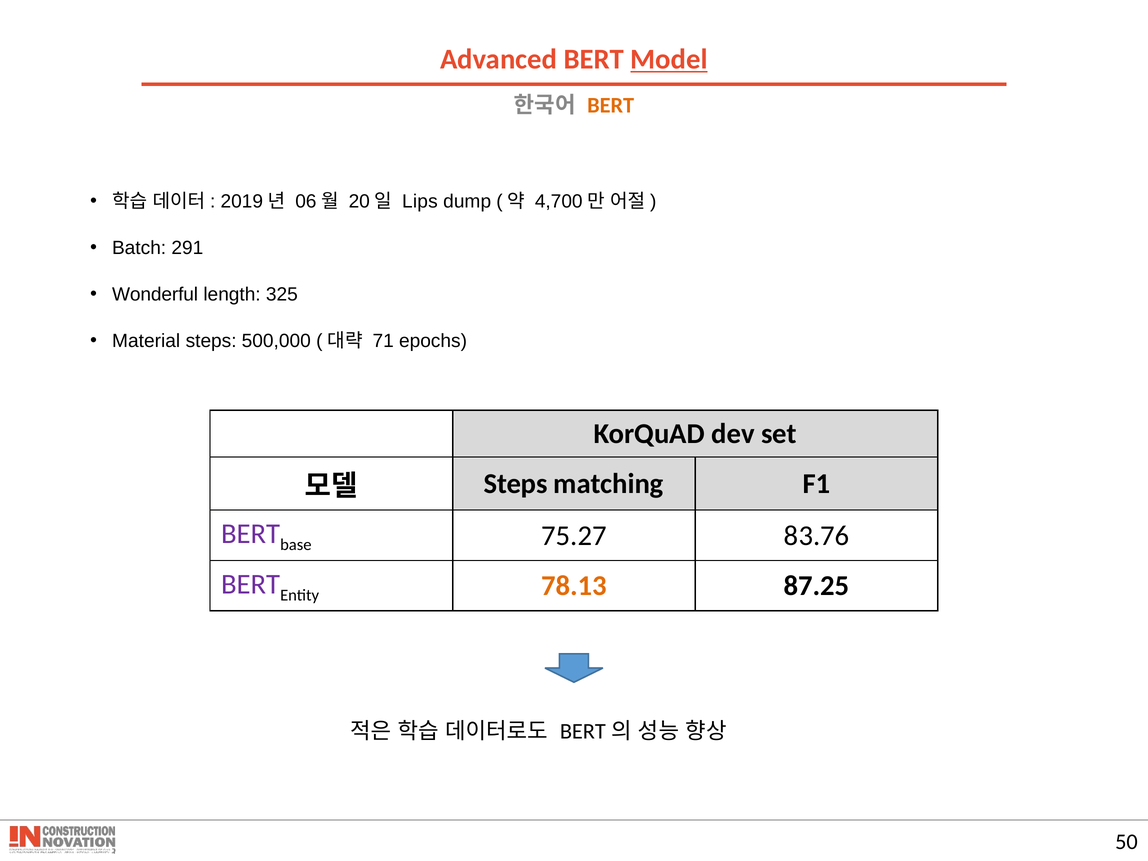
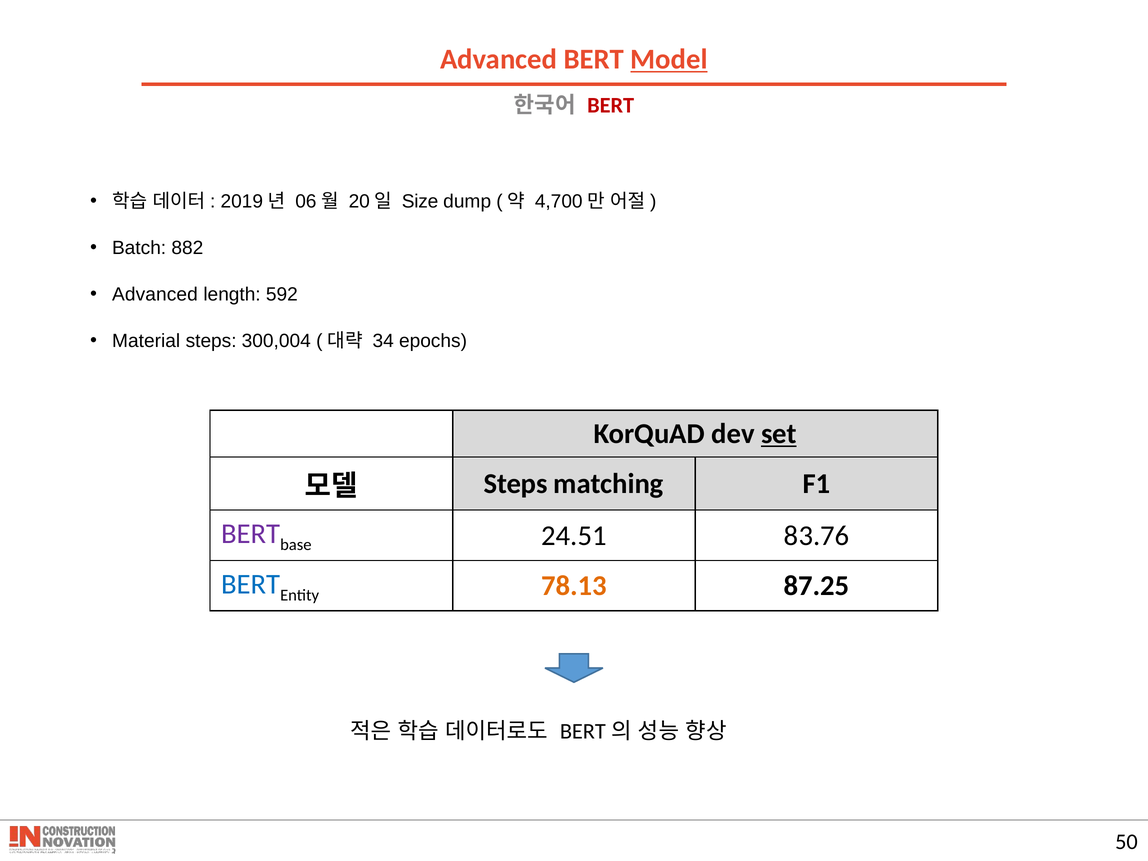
BERT at (611, 105) colour: orange -> red
Lips: Lips -> Size
291: 291 -> 882
Wonderful at (155, 294): Wonderful -> Advanced
325: 325 -> 592
500,000: 500,000 -> 300,004
71: 71 -> 34
set underline: none -> present
75.27: 75.27 -> 24.51
BERT at (251, 584) colour: purple -> blue
